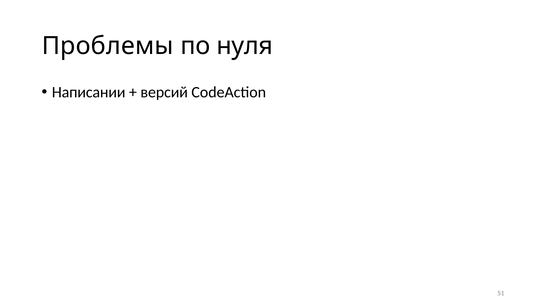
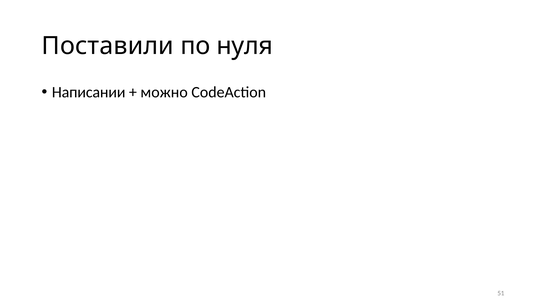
Проблемы: Проблемы -> Поставили
версий: версий -> можно
